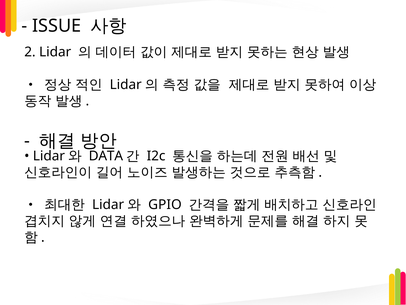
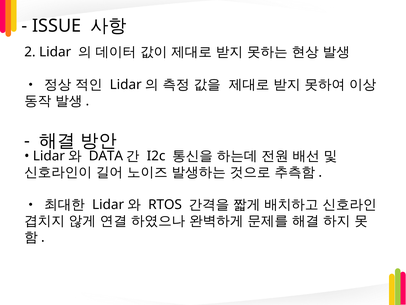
GPIO: GPIO -> RTOS
